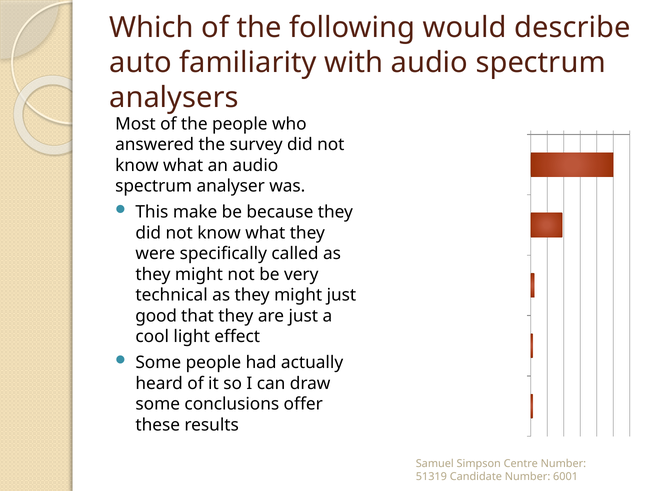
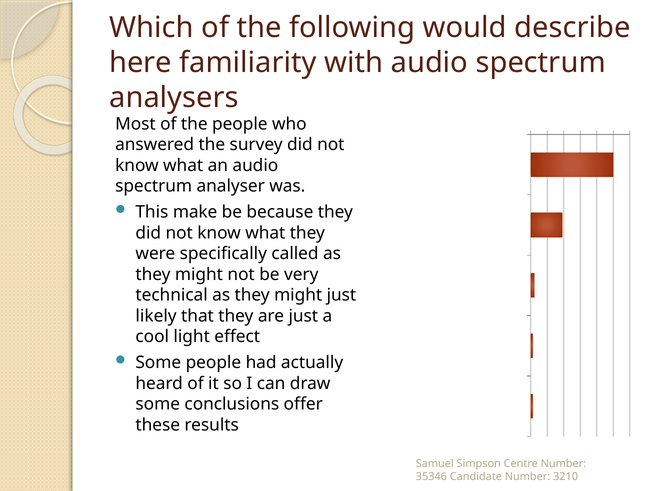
auto: auto -> here
good: good -> likely
51319: 51319 -> 35346
6001: 6001 -> 3210
